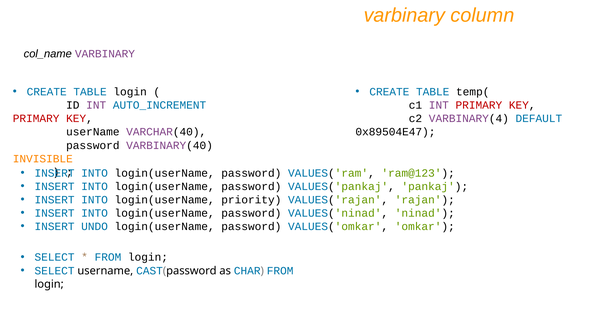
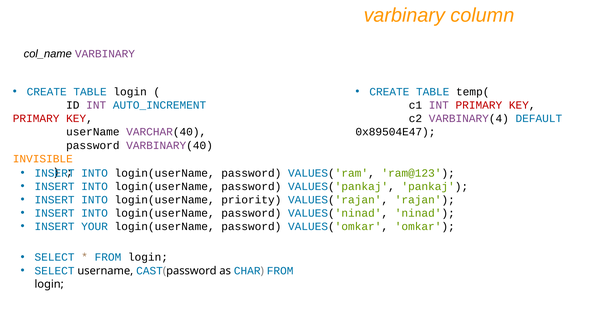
UNDO: UNDO -> YOUR
